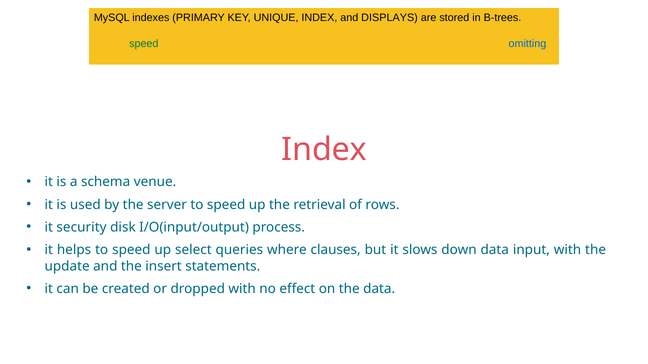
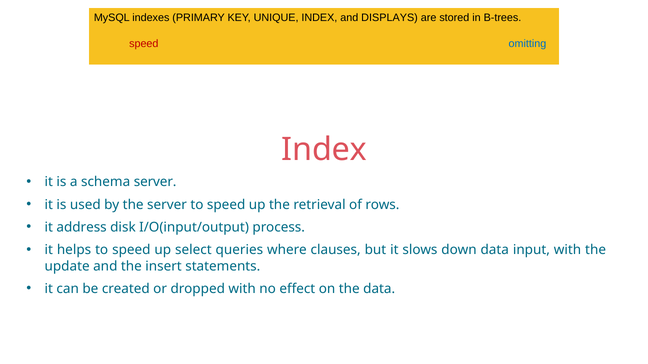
speed at (144, 44) colour: green -> red
schema venue: venue -> server
security: security -> address
